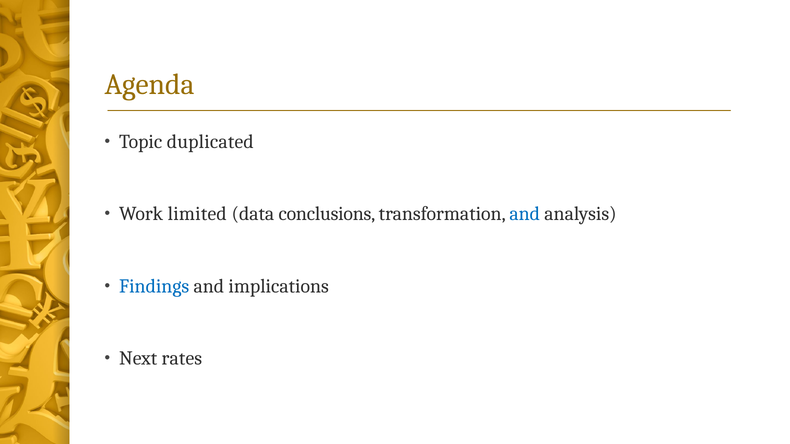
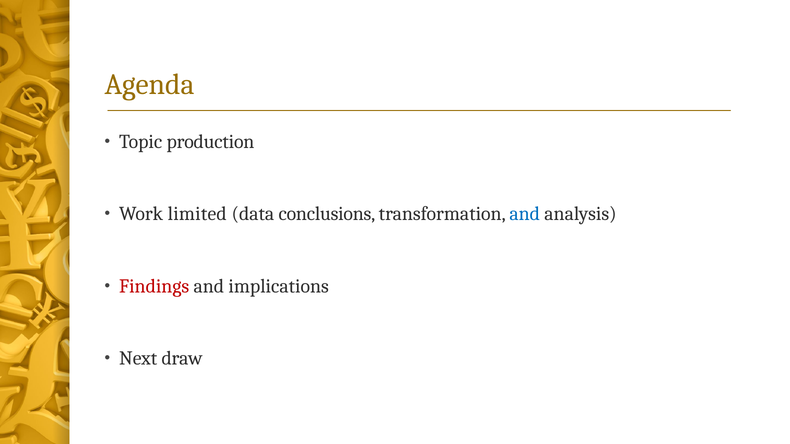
duplicated: duplicated -> production
Findings colour: blue -> red
rates: rates -> draw
